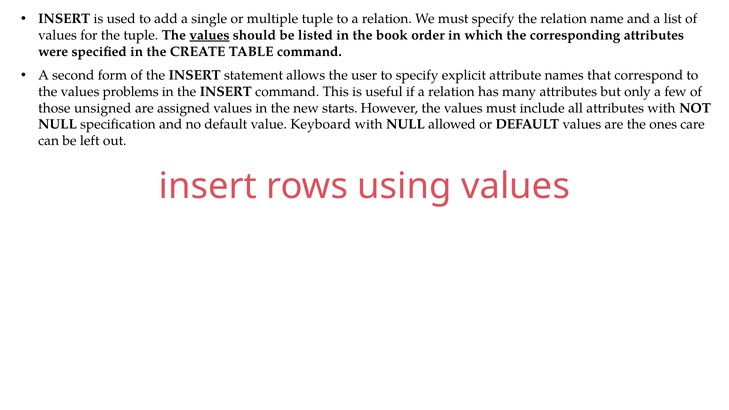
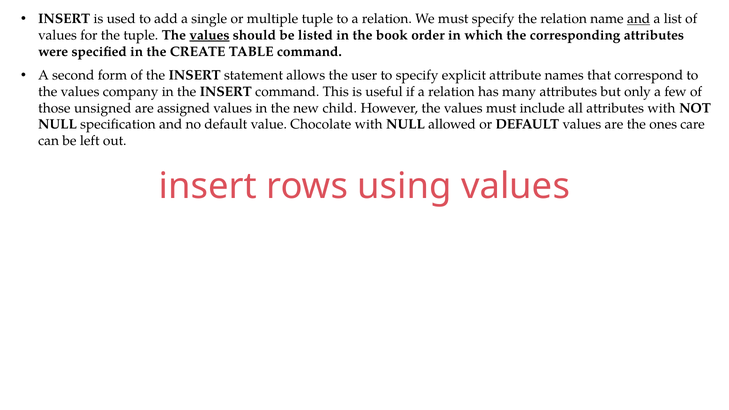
and at (639, 19) underline: none -> present
problems: problems -> company
starts: starts -> child
Keyboard: Keyboard -> Chocolate
